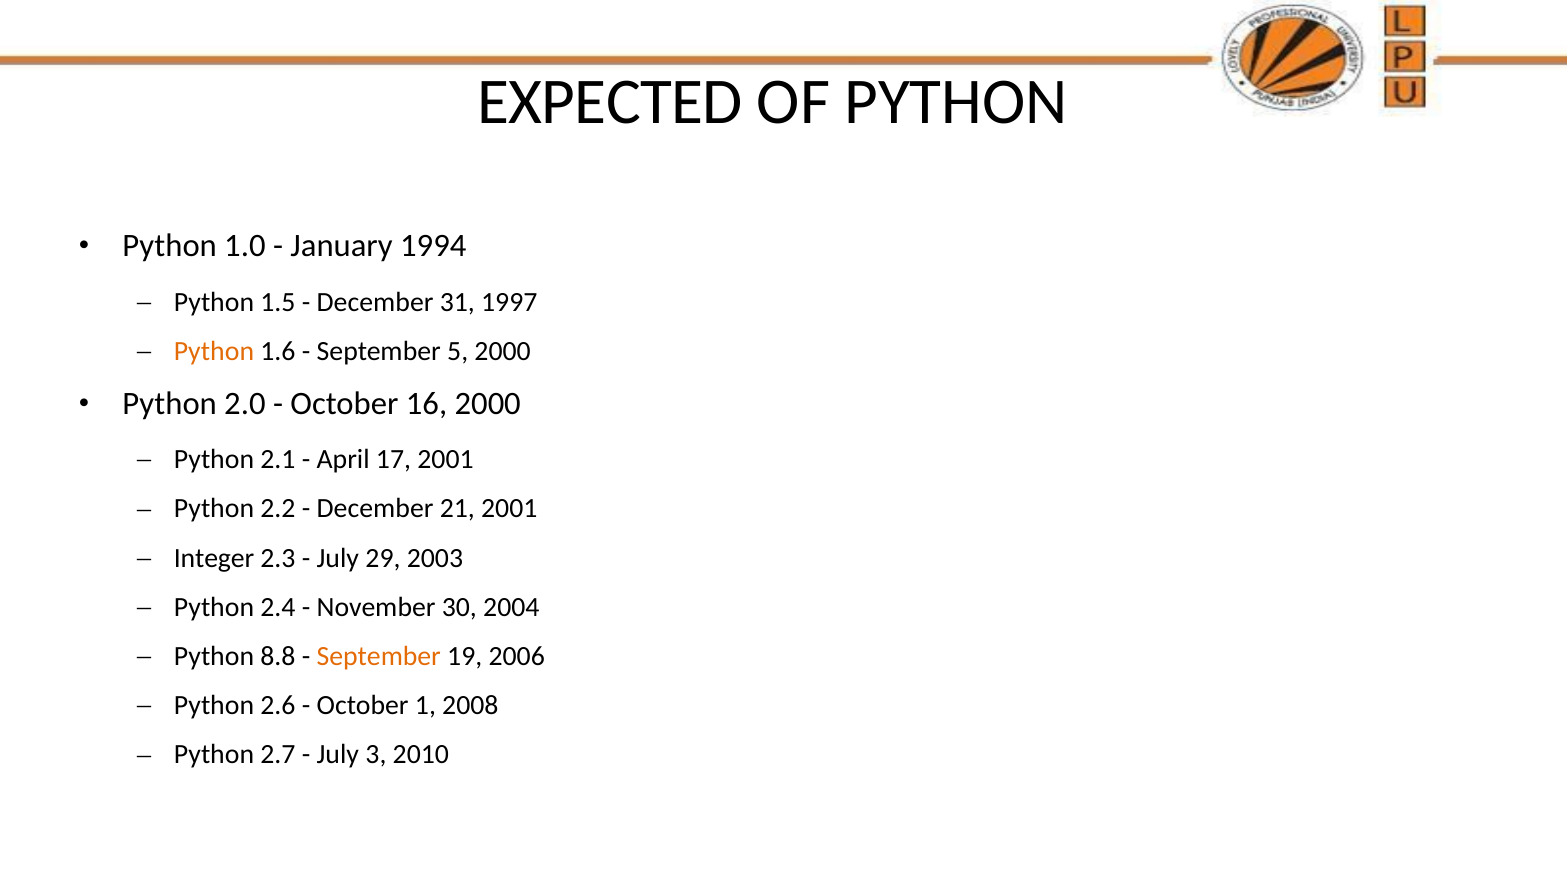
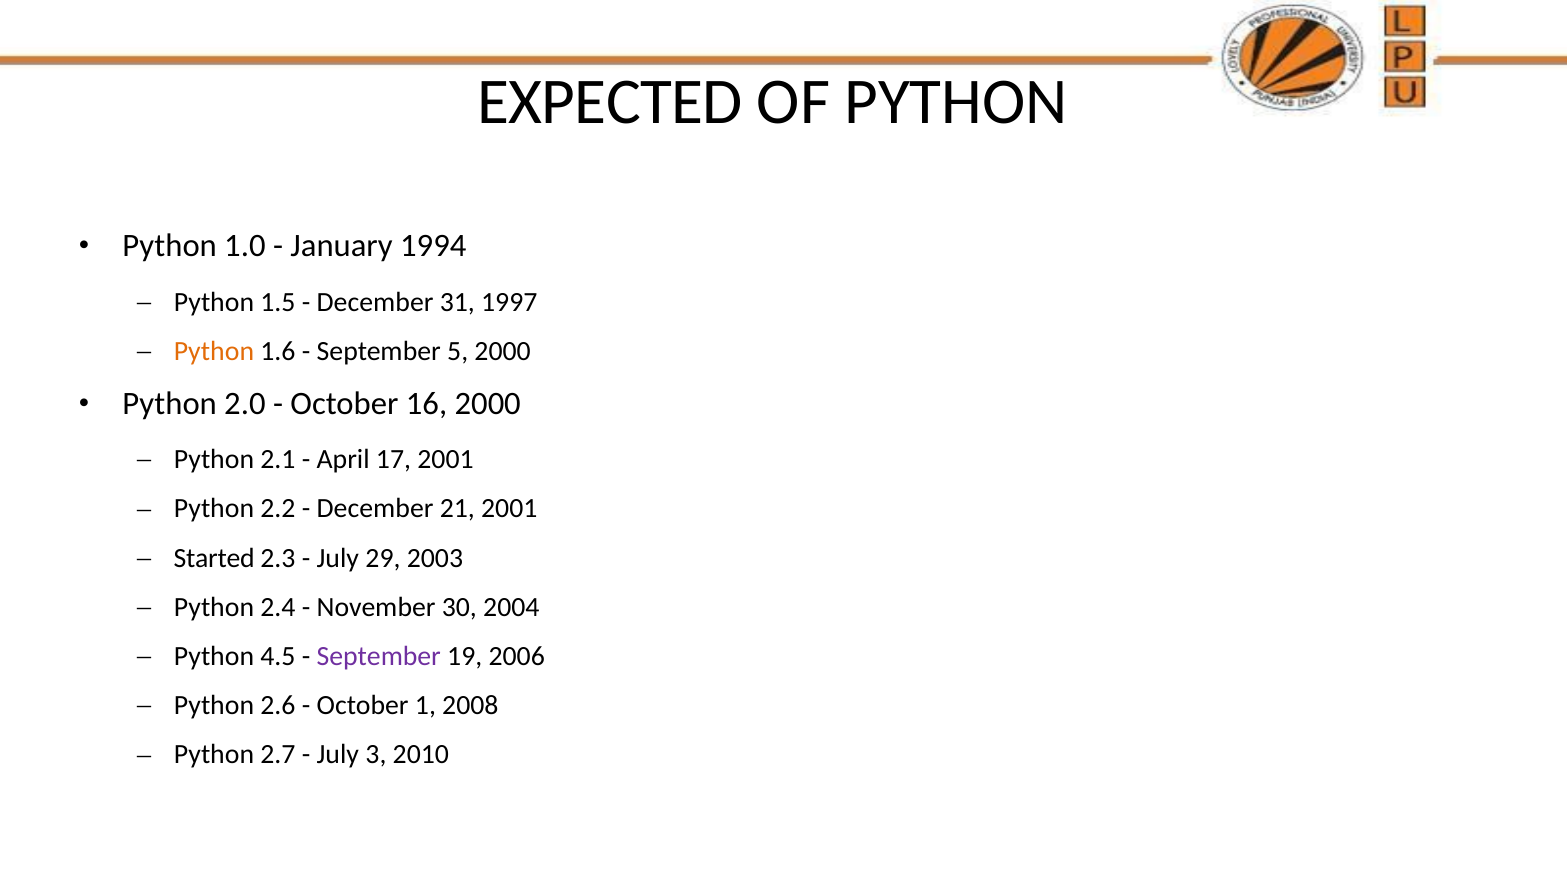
Integer: Integer -> Started
8.8: 8.8 -> 4.5
September at (379, 657) colour: orange -> purple
